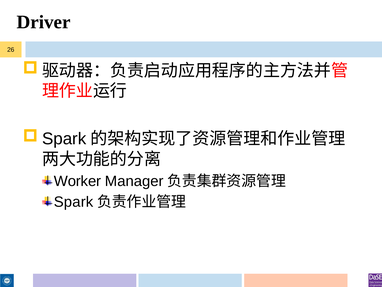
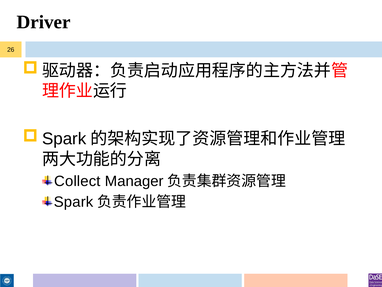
Worker: Worker -> Collect
